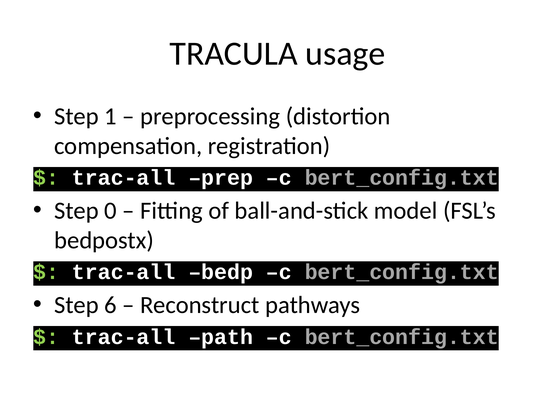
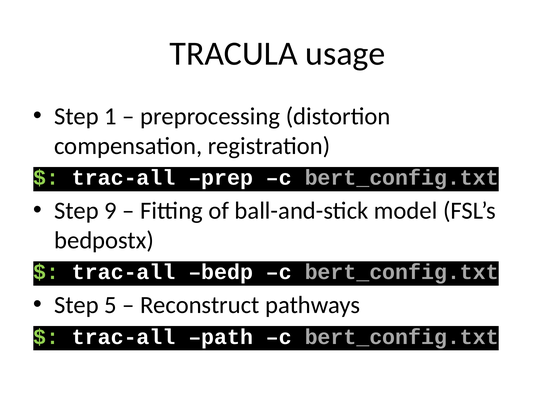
0: 0 -> 9
6: 6 -> 5
